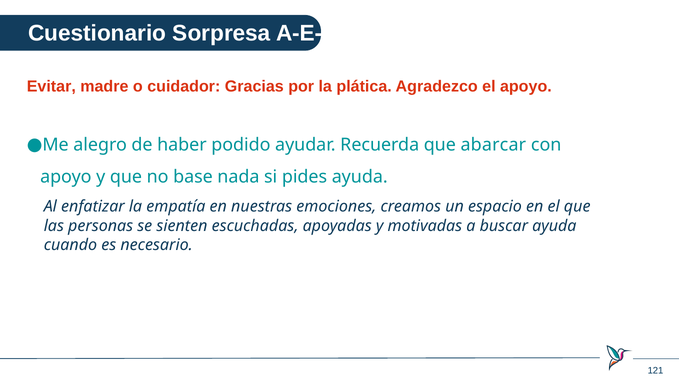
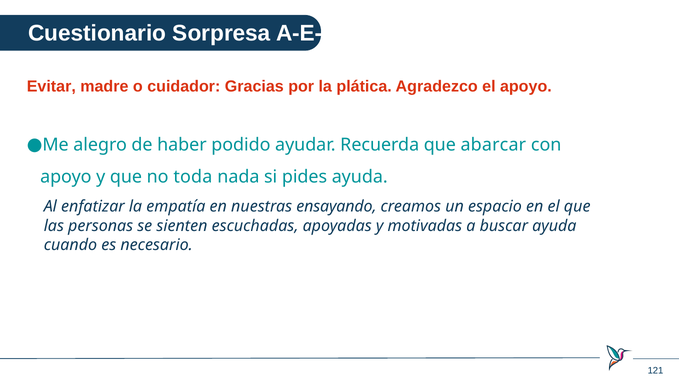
base: base -> toda
emociones: emociones -> ensayando
